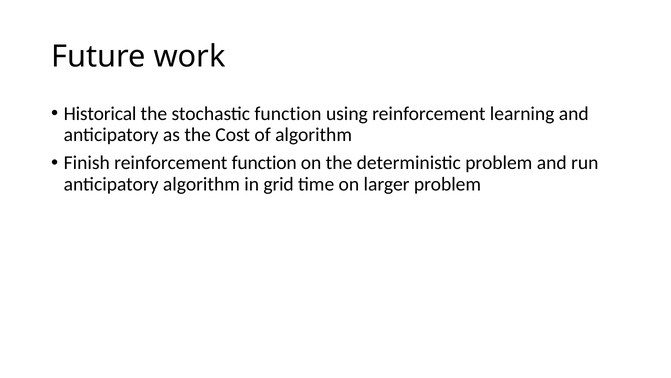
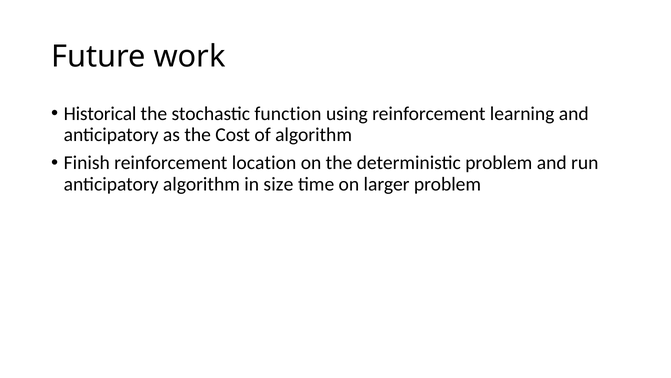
reinforcement function: function -> location
grid: grid -> size
